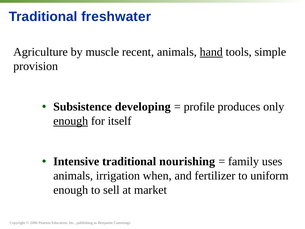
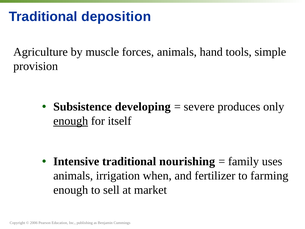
freshwater: freshwater -> deposition
recent: recent -> forces
hand underline: present -> none
profile: profile -> severe
uniform: uniform -> farming
